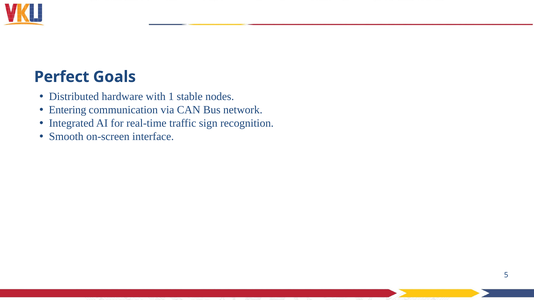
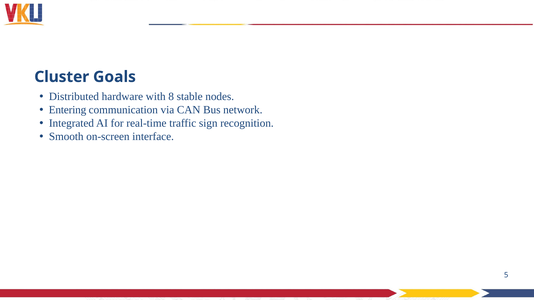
Perfect: Perfect -> Cluster
1: 1 -> 8
